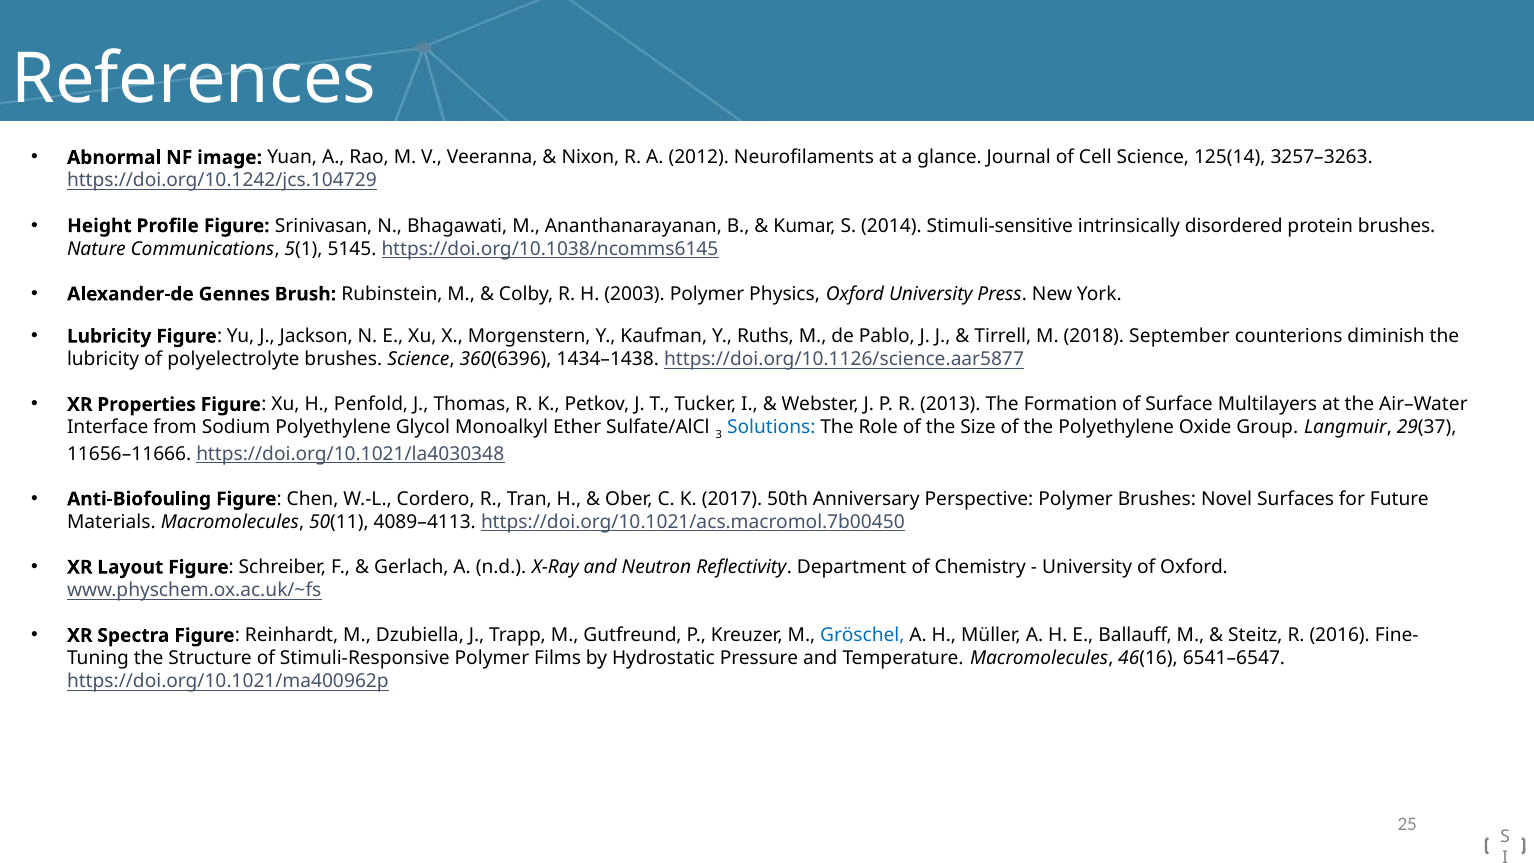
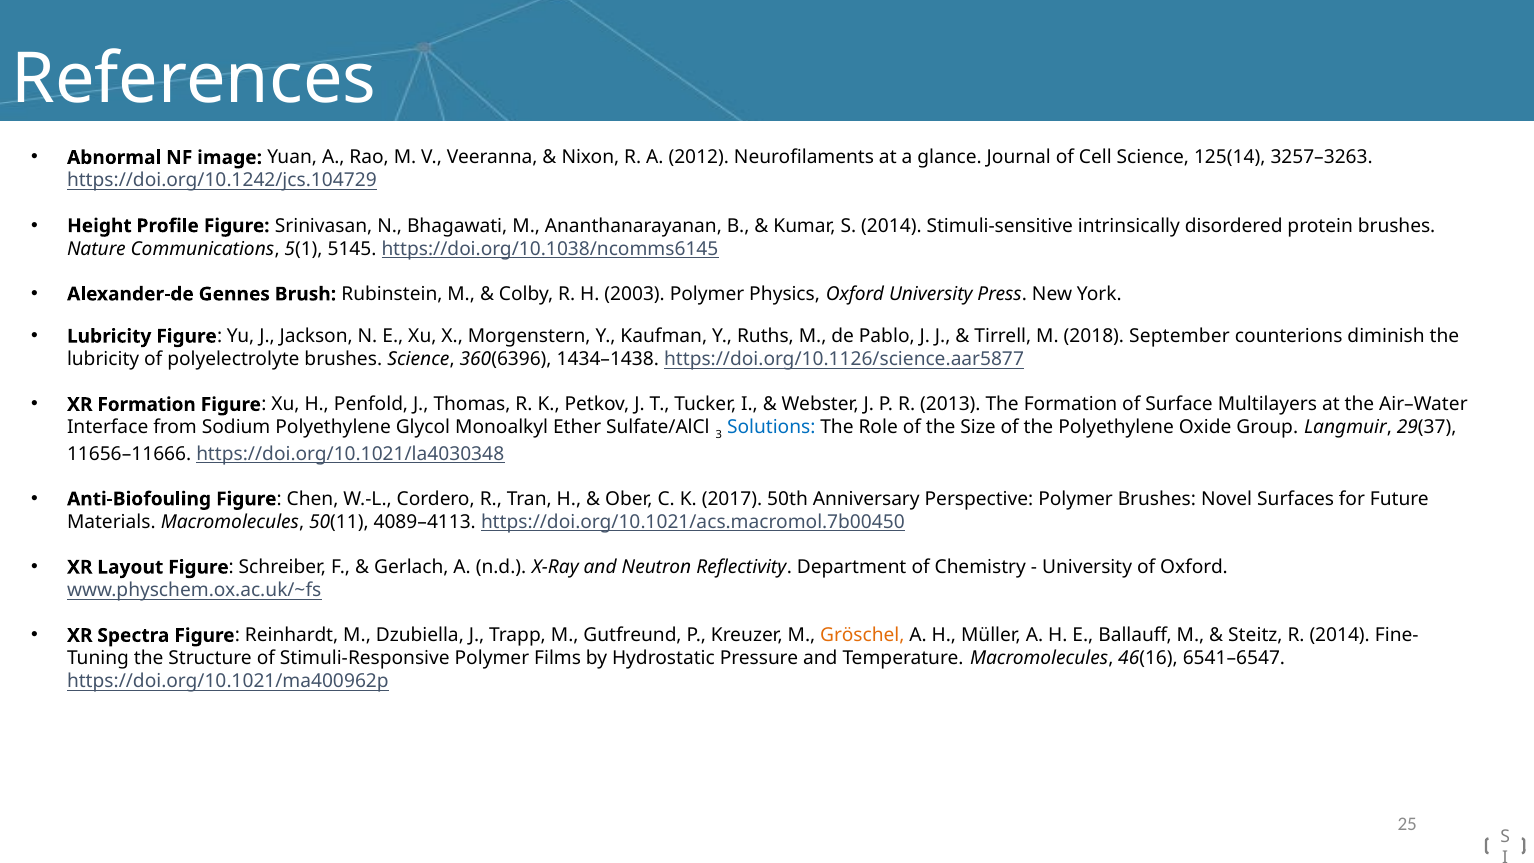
XR Properties: Properties -> Formation
Gröschel colour: blue -> orange
R 2016: 2016 -> 2014
